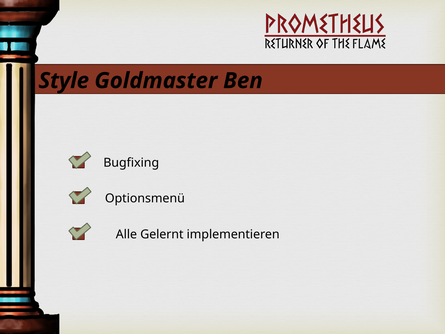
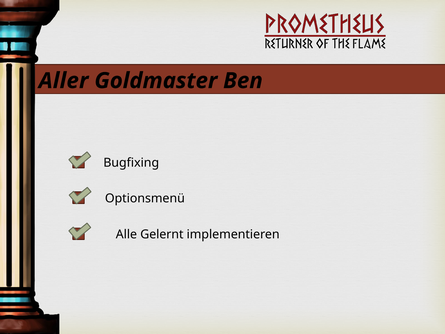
Style: Style -> Aller
